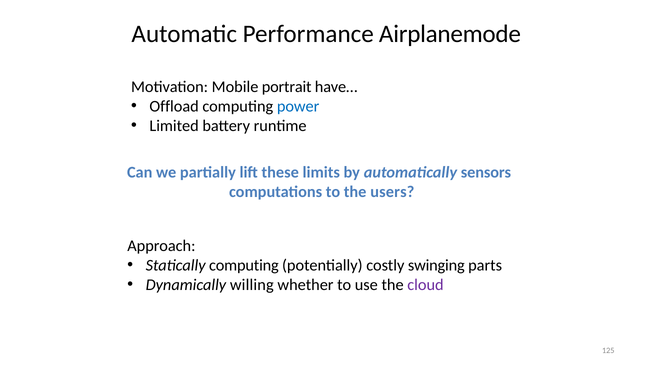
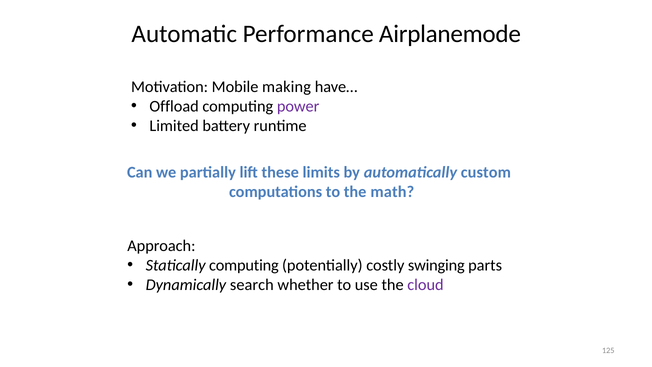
portrait: portrait -> making
power colour: blue -> purple
sensors: sensors -> custom
users: users -> math
willing: willing -> search
